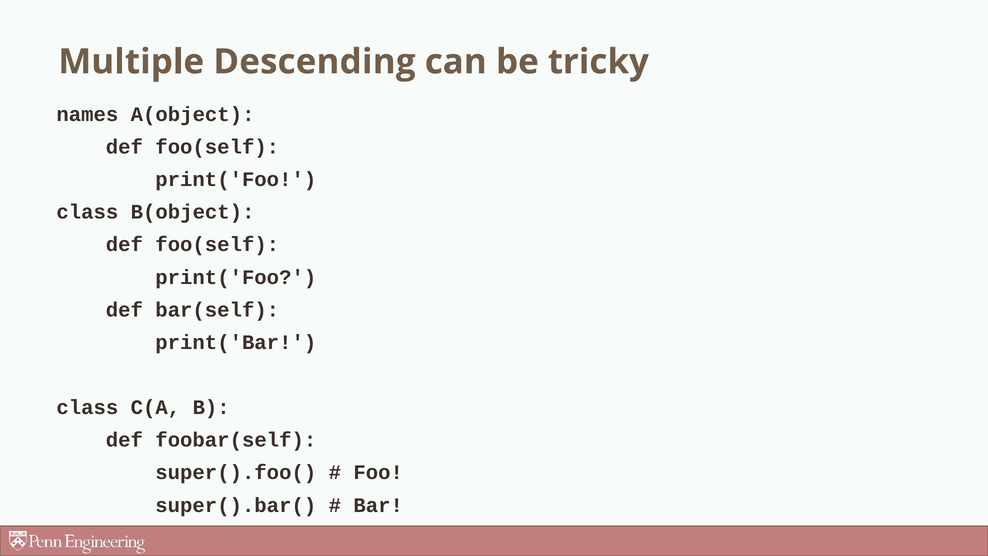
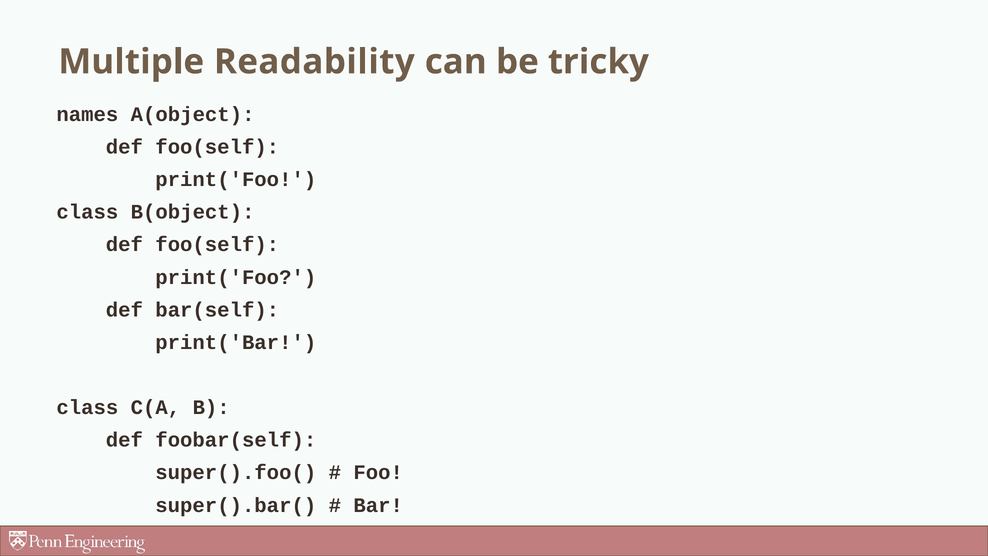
Descending: Descending -> Readability
